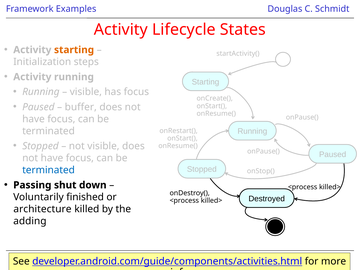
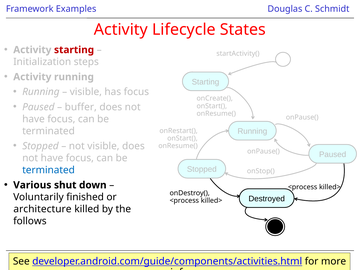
starting at (74, 50) colour: orange -> red
Passing: Passing -> Various
adding: adding -> follows
